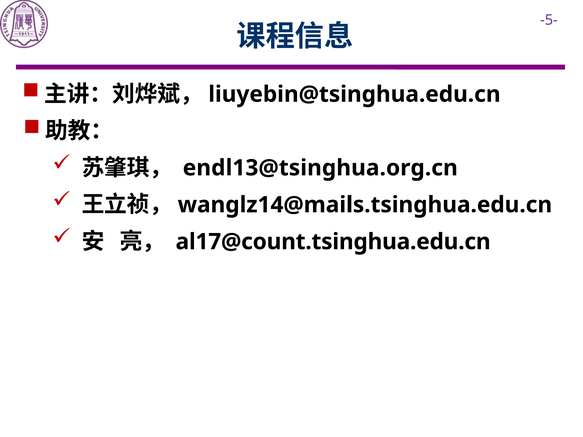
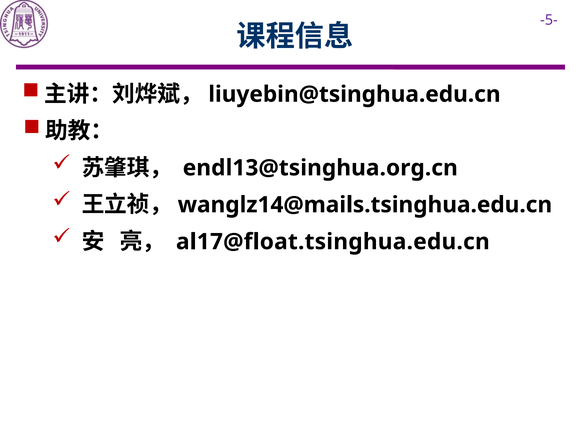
al17@count.tsinghua.edu.cn: al17@count.tsinghua.edu.cn -> al17@float.tsinghua.edu.cn
